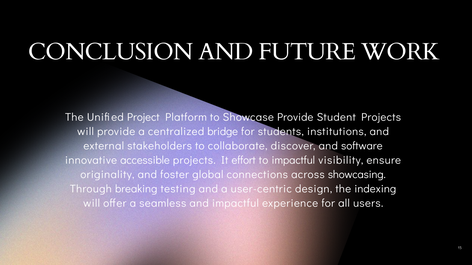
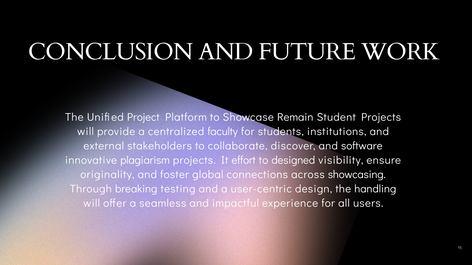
Showcase Provide: Provide -> Remain
bridge: bridge -> faculty
accessible: accessible -> plagiarism
to impactful: impactful -> designed
indexing: indexing -> handling
